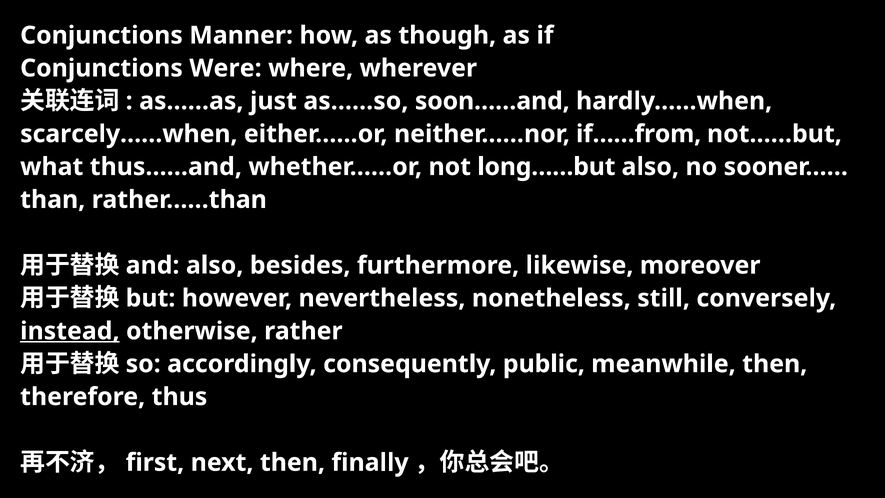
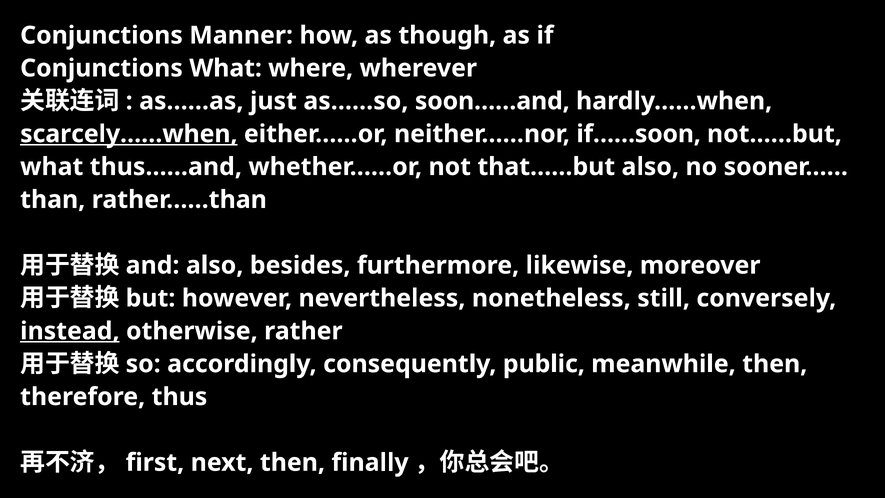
Conjunctions Were: Were -> What
scarcely……when underline: none -> present
if……from: if……from -> if……soon
long……but: long……but -> that……but
